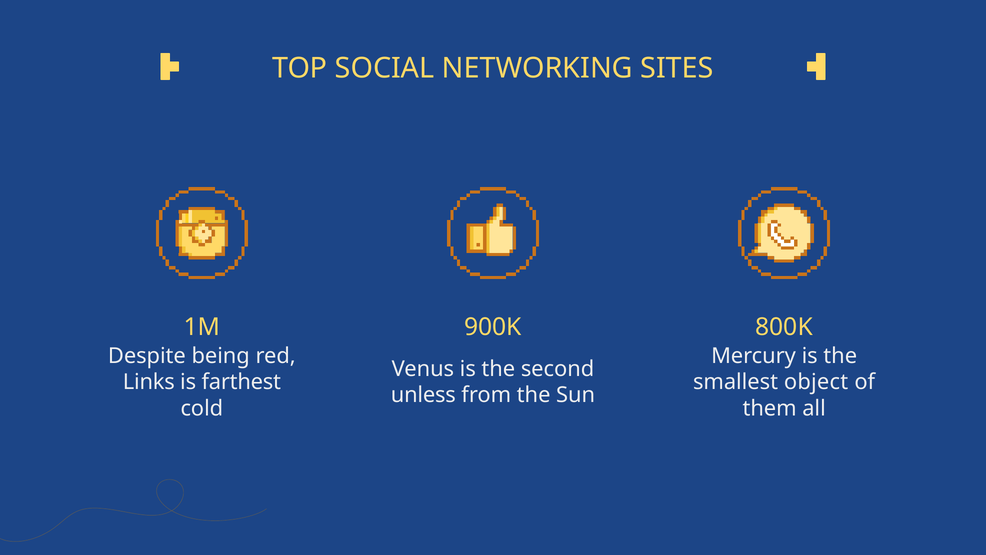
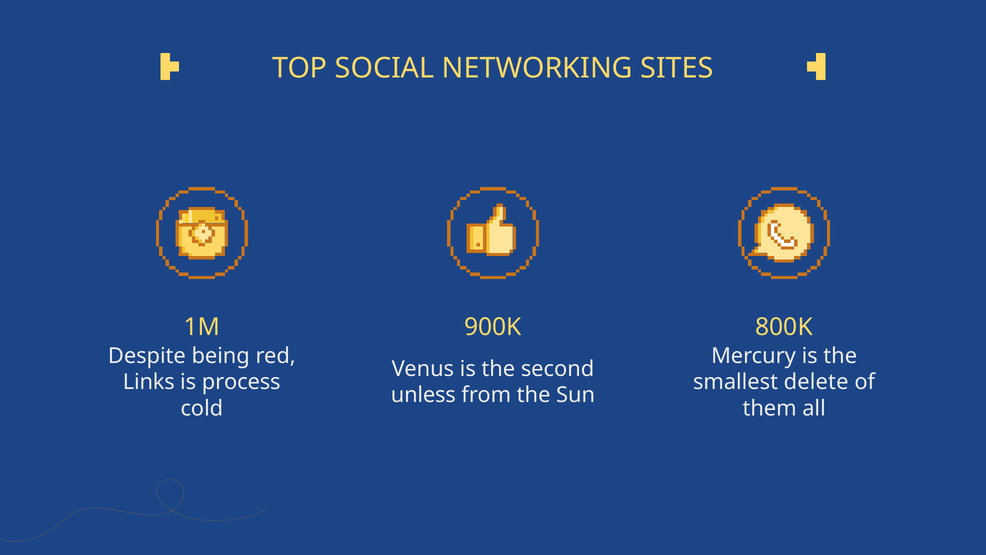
farthest: farthest -> process
object: object -> delete
